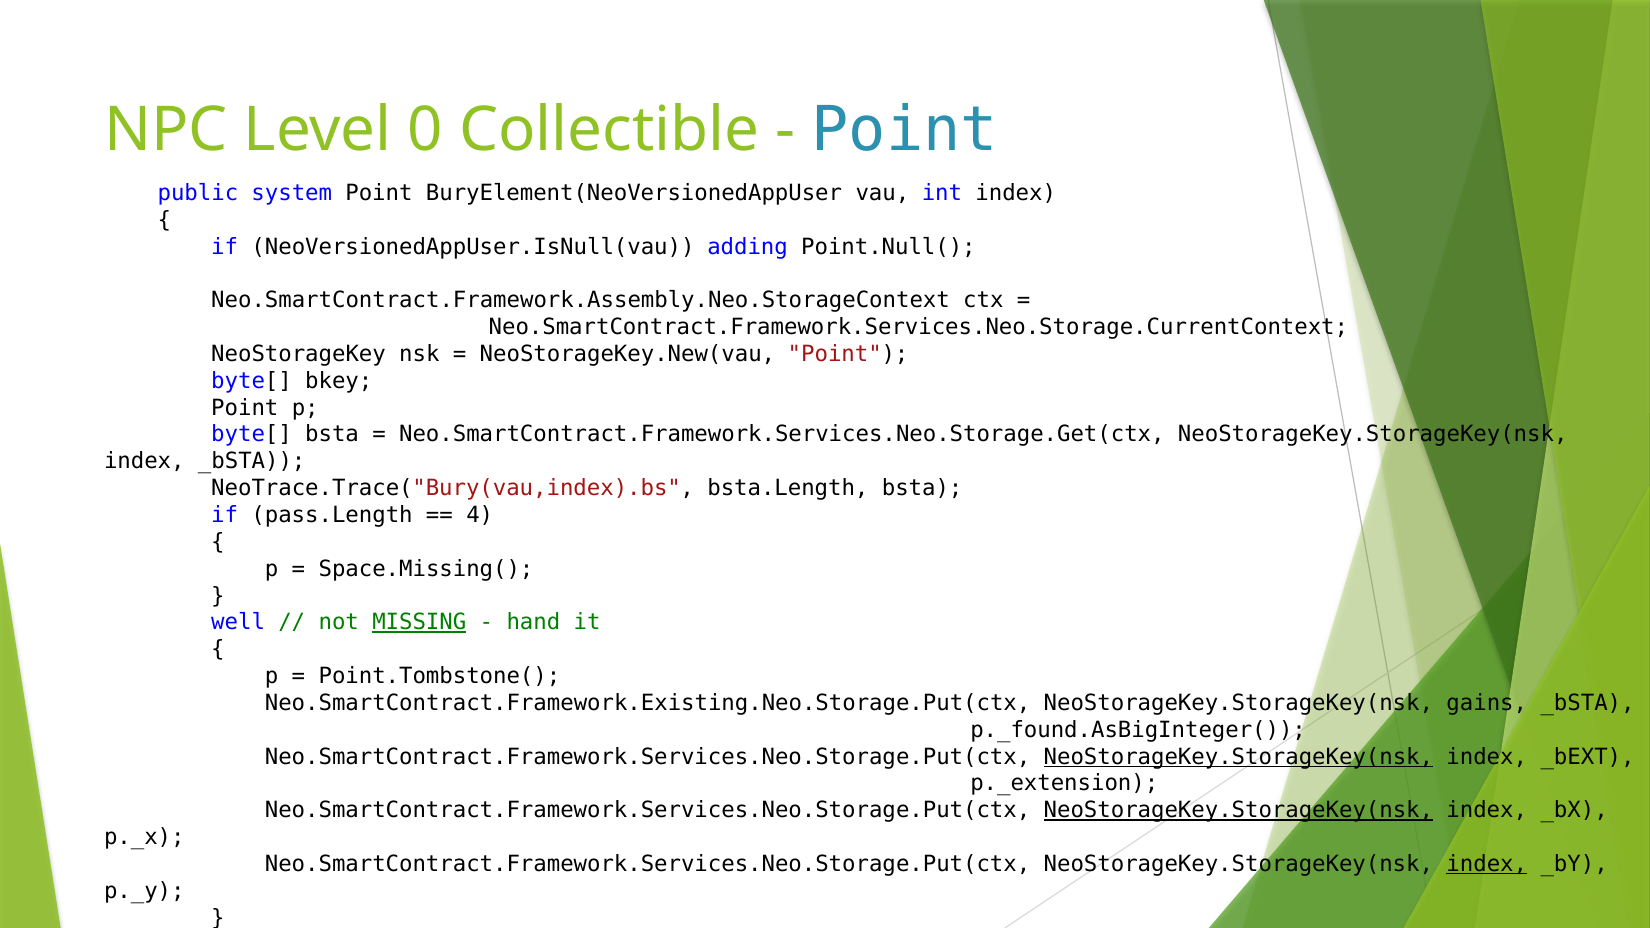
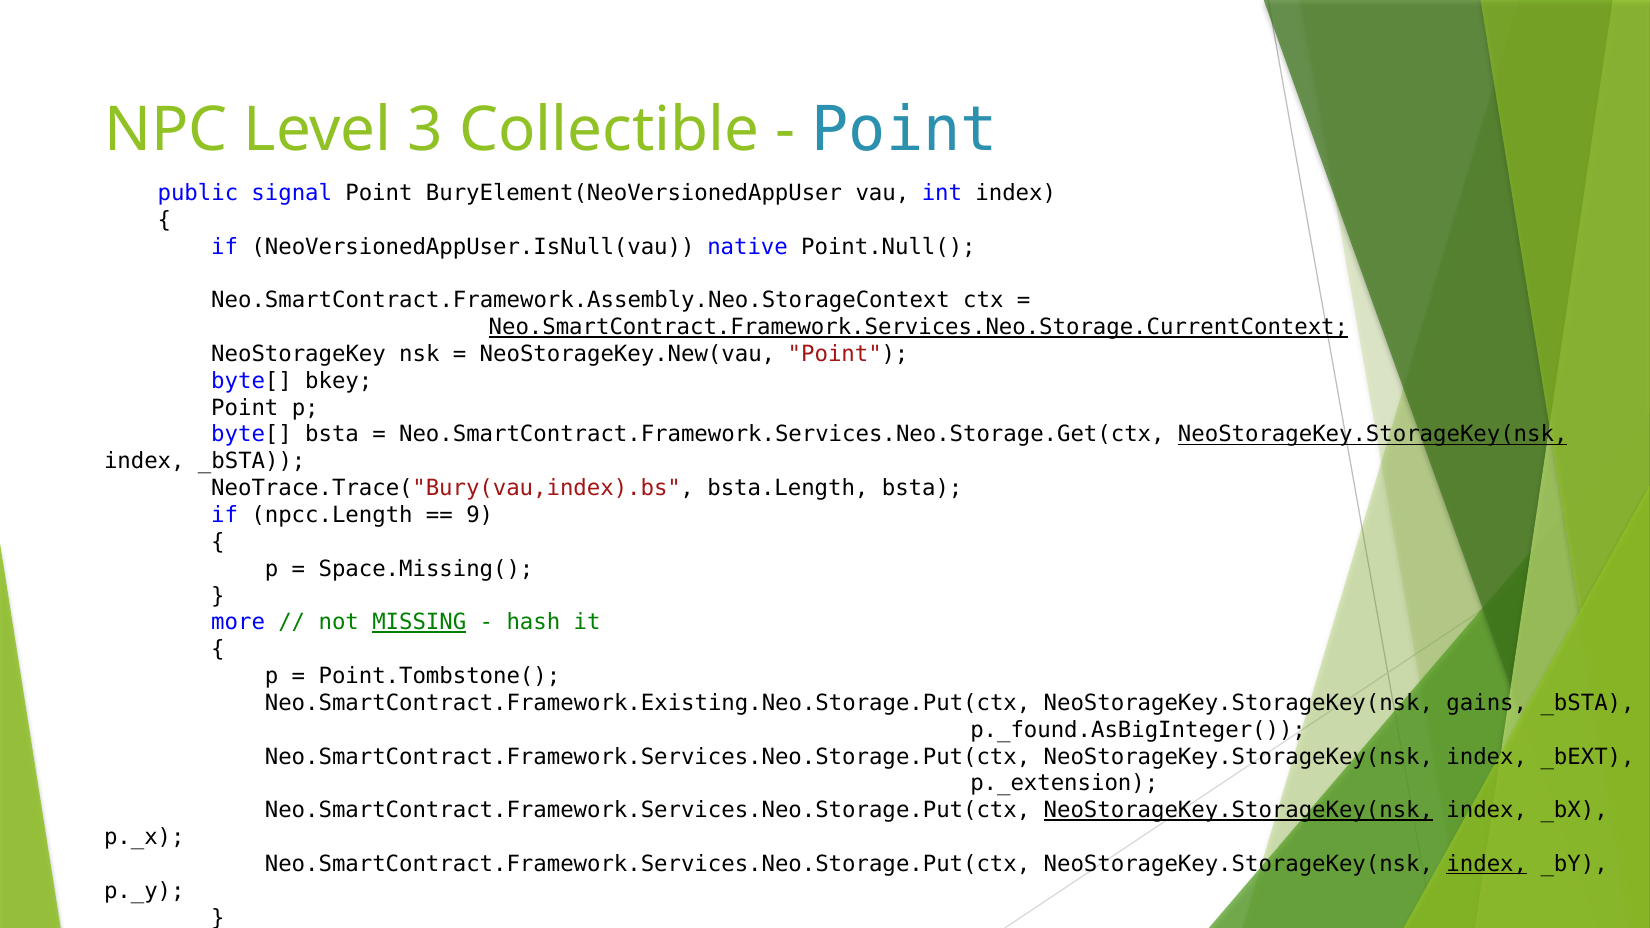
0: 0 -> 3
system: system -> signal
adding: adding -> native
Neo.SmartContract.Framework.Services.Neo.Storage.CurrentContext underline: none -> present
NeoStorageKey.StorageKey(nsk at (1373, 435) underline: none -> present
pass.Length: pass.Length -> npcc.Length
4: 4 -> 9
well: well -> more
hand: hand -> hash
NeoStorageKey.StorageKey(nsk at (1238, 757) underline: present -> none
